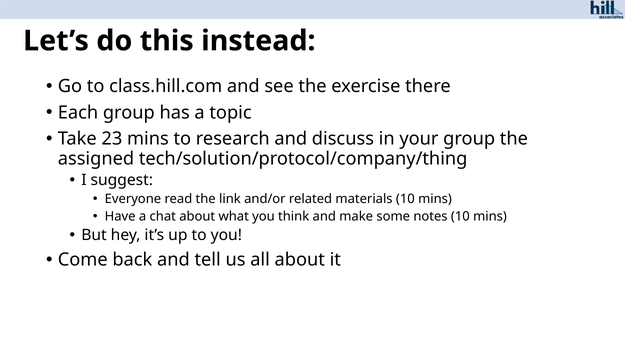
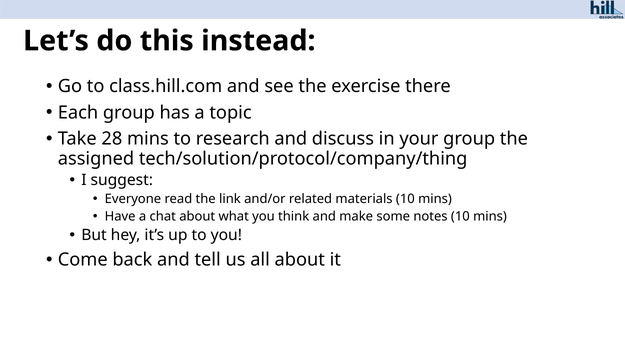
23: 23 -> 28
